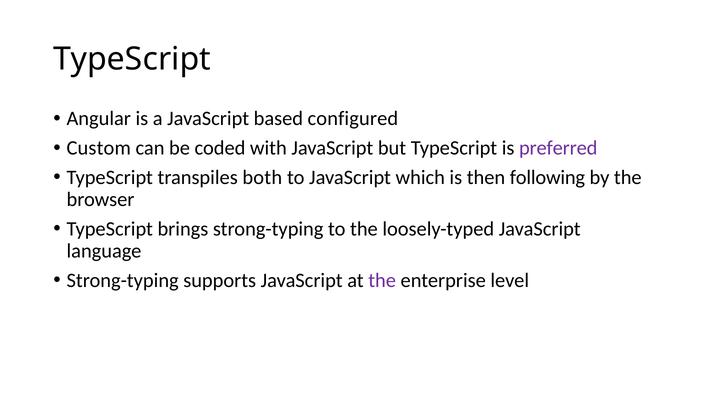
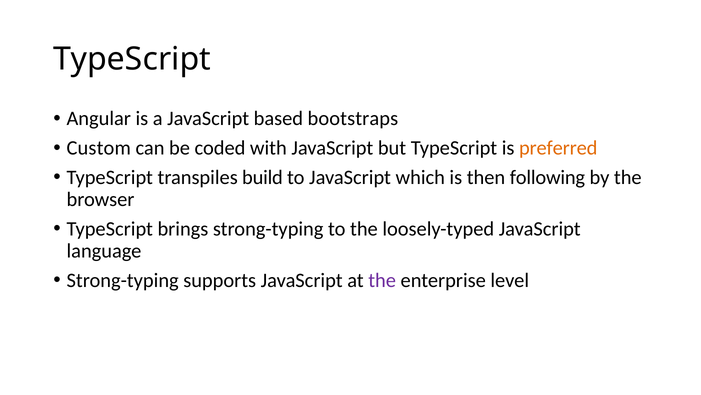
configured: configured -> bootstraps
preferred colour: purple -> orange
both: both -> build
